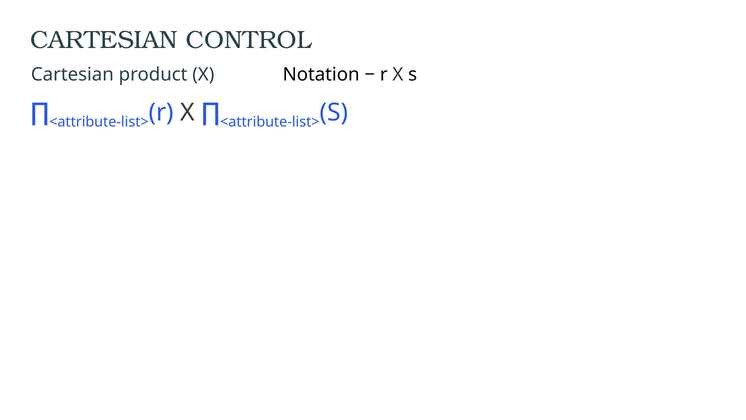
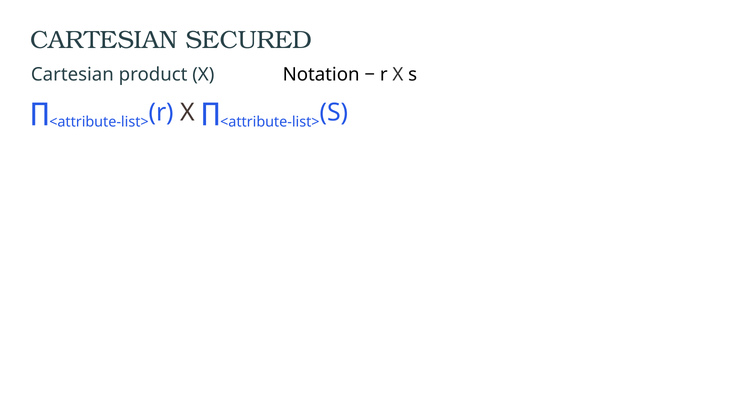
CONTROL: CONTROL -> SECURED
